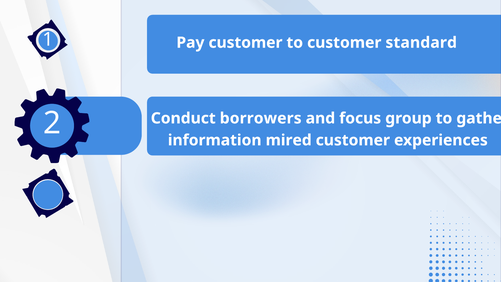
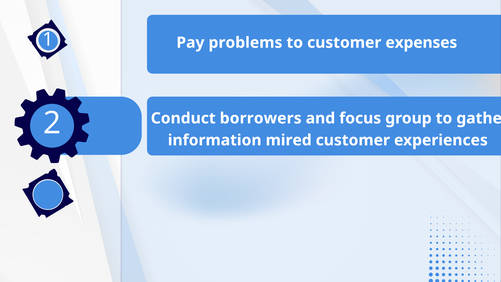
Pay customer: customer -> problems
standard: standard -> expenses
